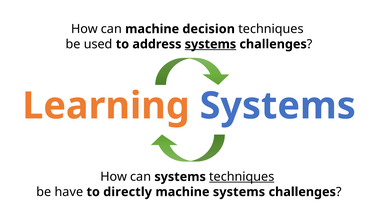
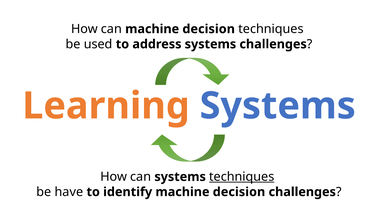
systems at (210, 44) underline: present -> none
directly: directly -> identify
systems at (239, 192): systems -> decision
